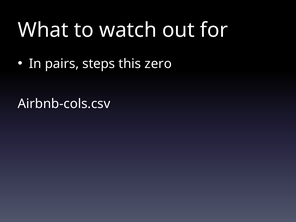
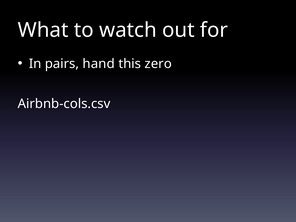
steps: steps -> hand
